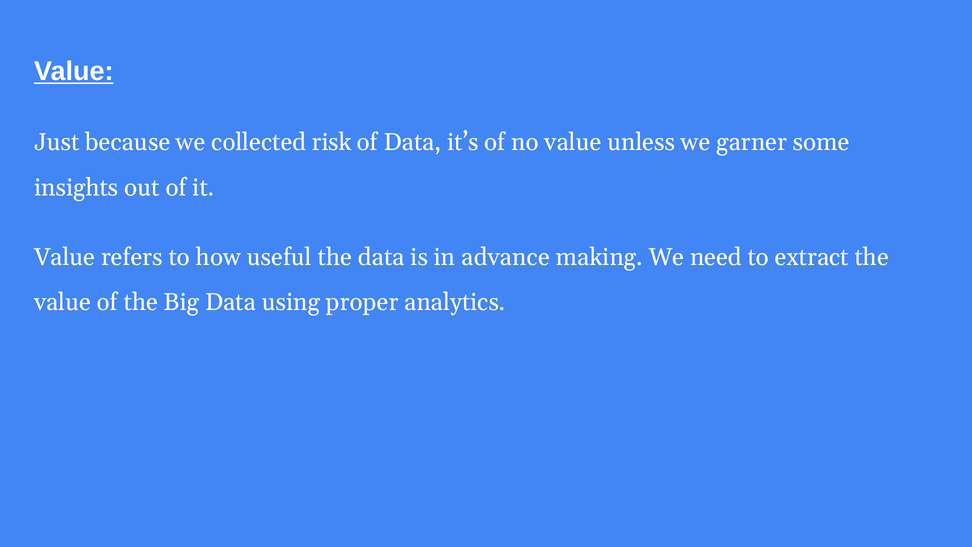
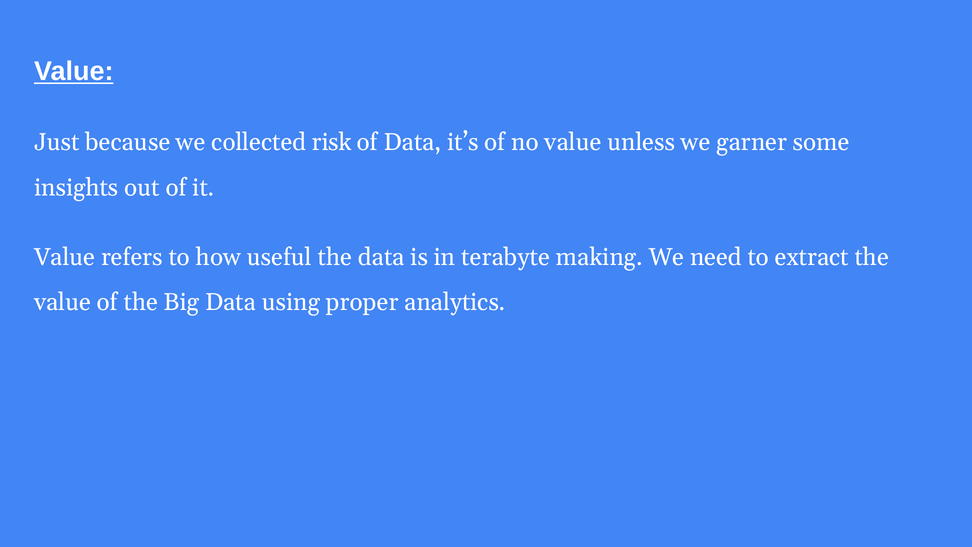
advance: advance -> terabyte
